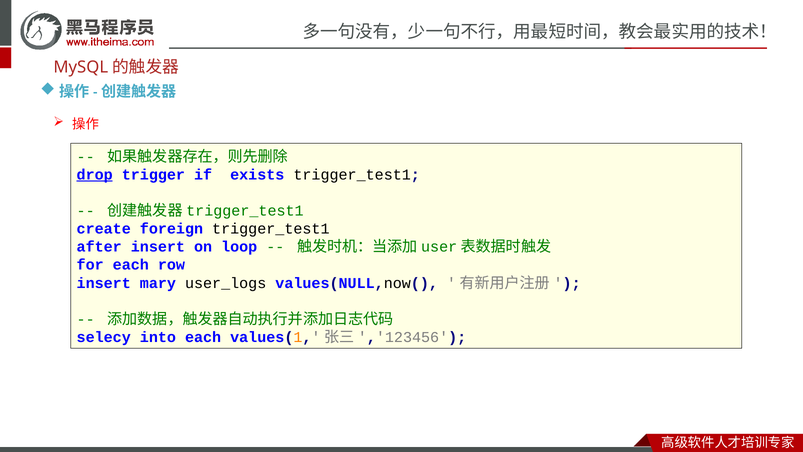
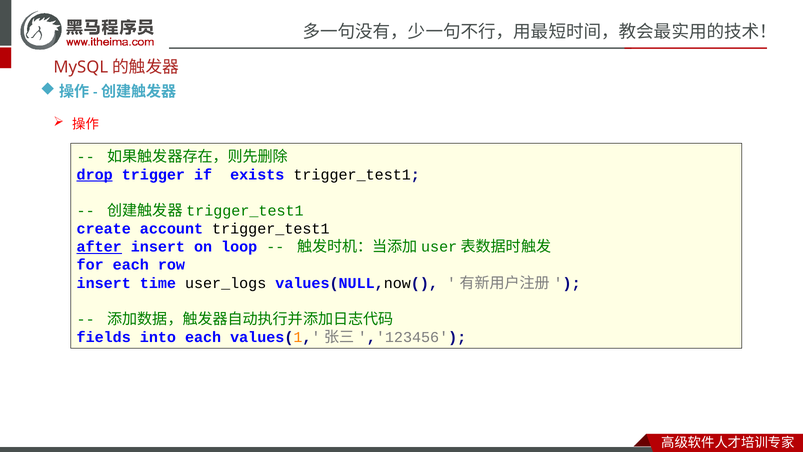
foreign: foreign -> account
after underline: none -> present
mary: mary -> time
selecy: selecy -> fields
